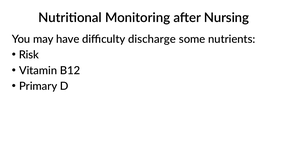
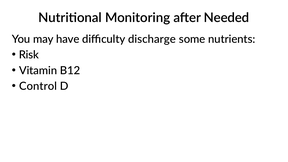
Nursing: Nursing -> Needed
Primary: Primary -> Control
